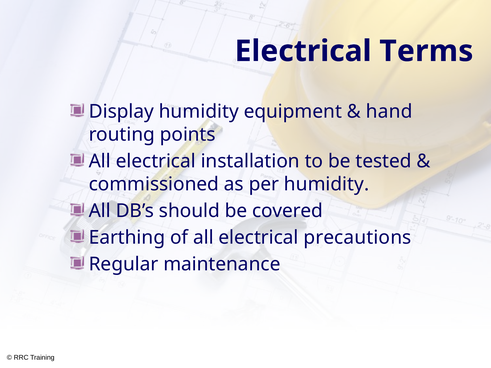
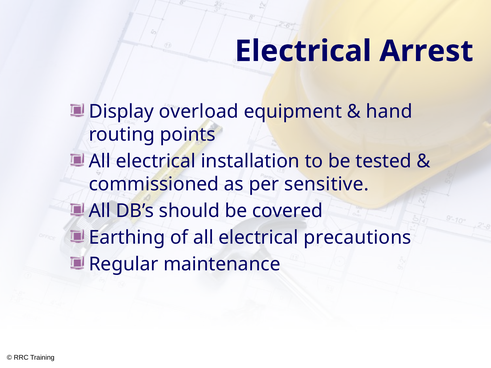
Terms: Terms -> Arrest
Display humidity: humidity -> overload
per humidity: humidity -> sensitive
